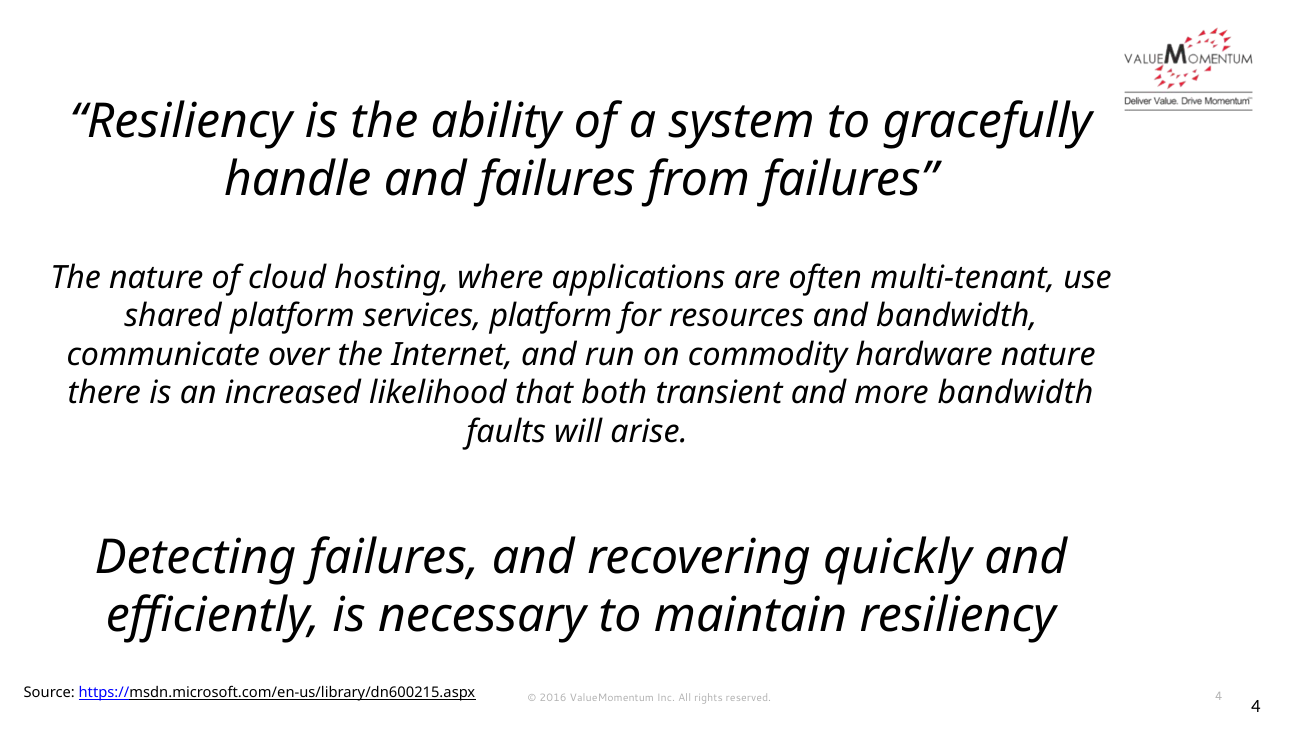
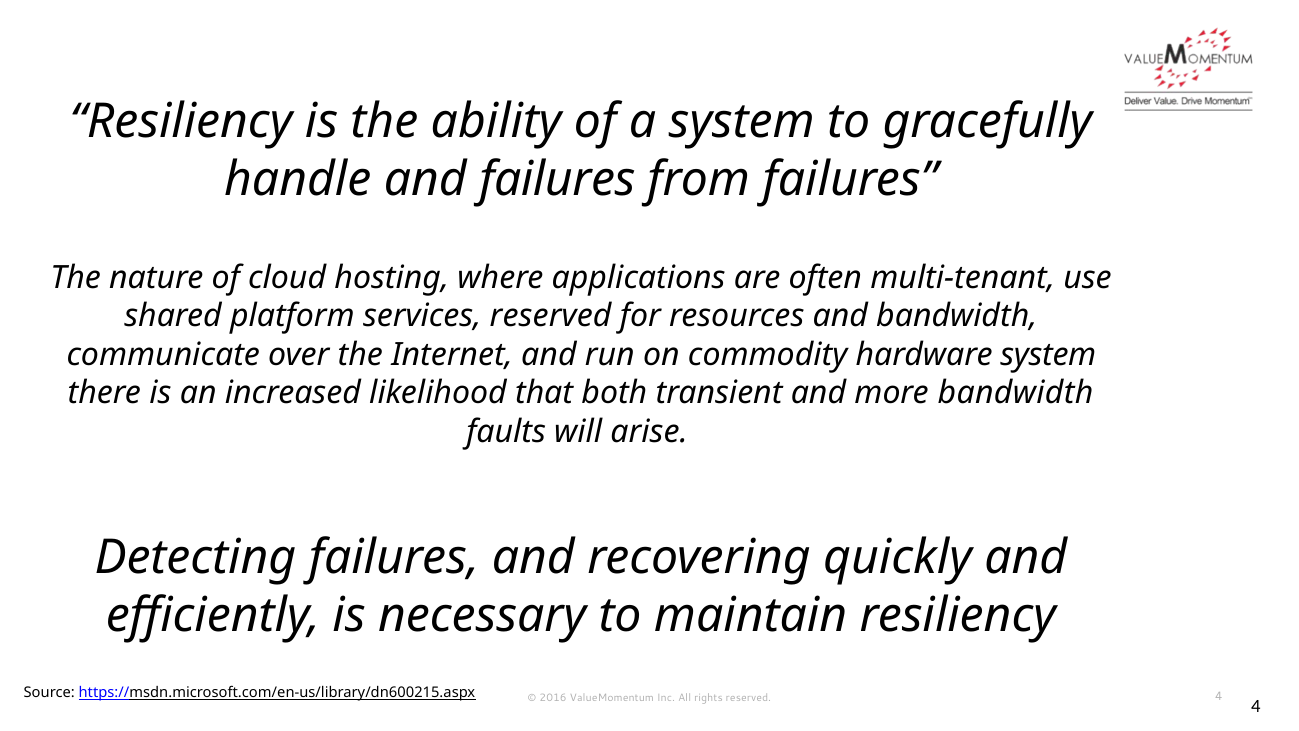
services platform: platform -> reserved
hardware nature: nature -> system
